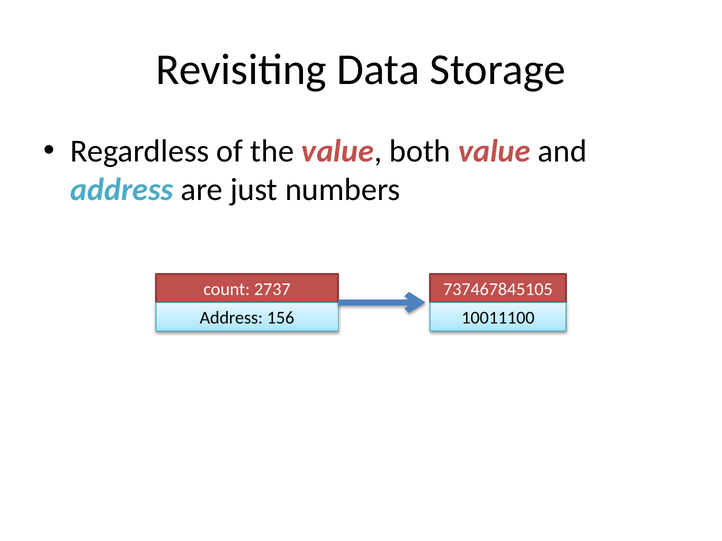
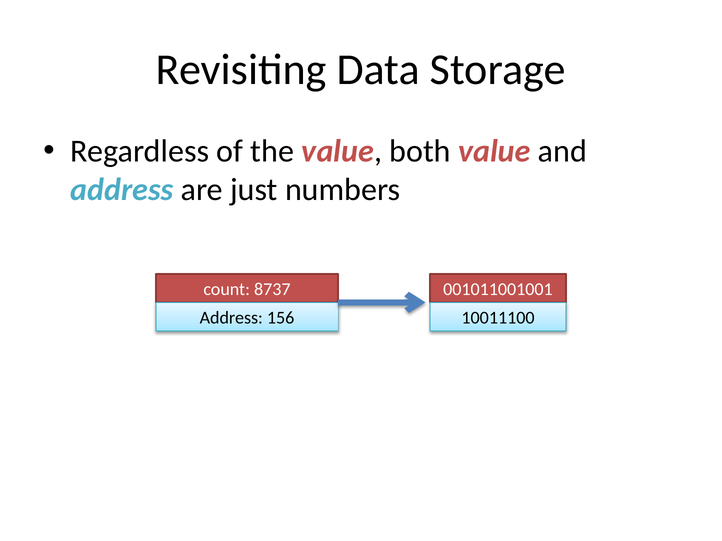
2737: 2737 -> 8737
737467845105: 737467845105 -> 001011001001
